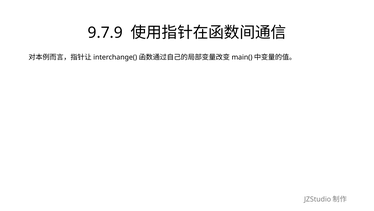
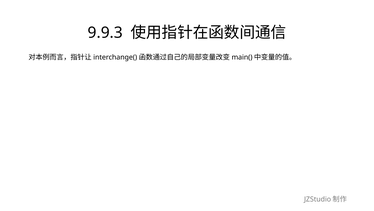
9.7.9: 9.7.9 -> 9.9.3
